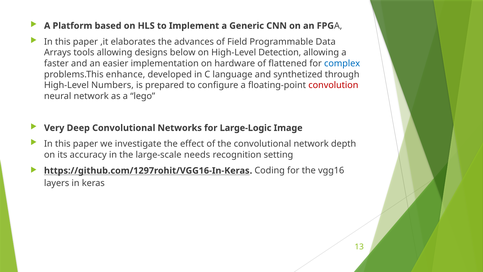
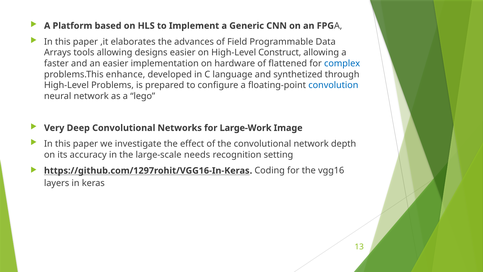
designs below: below -> easier
Detection: Detection -> Construct
Numbers: Numbers -> Problems
convolution colour: red -> blue
Large-Logic: Large-Logic -> Large-Work
